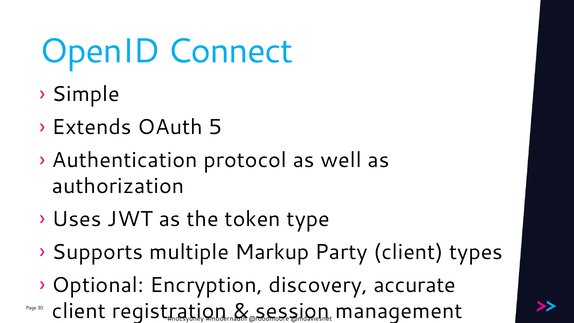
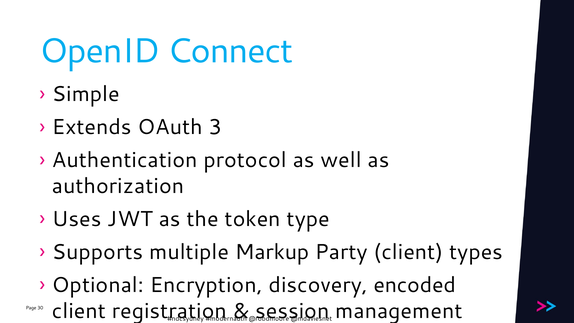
5: 5 -> 3
accurate: accurate -> encoded
